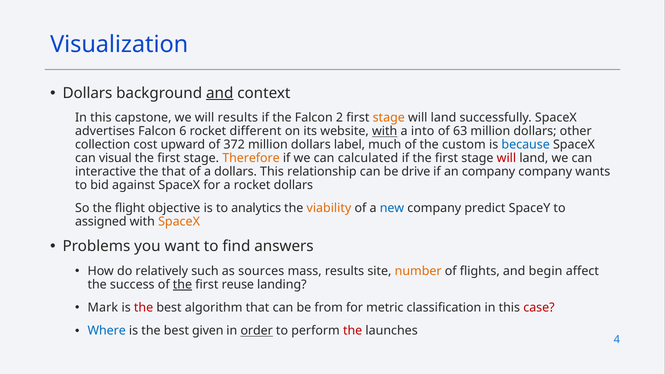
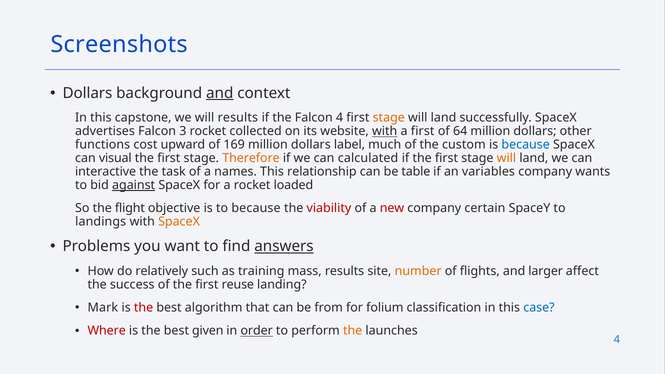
Visualization: Visualization -> Screenshots
Falcon 2: 2 -> 4
6: 6 -> 3
different: different -> collected
a into: into -> first
63: 63 -> 64
collection: collection -> functions
372: 372 -> 169
will at (506, 158) colour: red -> orange
the that: that -> task
a dollars: dollars -> names
drive: drive -> table
an company: company -> variables
against underline: none -> present
rocket dollars: dollars -> loaded
to analytics: analytics -> because
viability colour: orange -> red
new colour: blue -> red
predict: predict -> certain
assigned: assigned -> landings
answers underline: none -> present
sources: sources -> training
begin: begin -> larger
the at (182, 285) underline: present -> none
metric: metric -> folium
case colour: red -> blue
Where colour: blue -> red
the at (353, 331) colour: red -> orange
